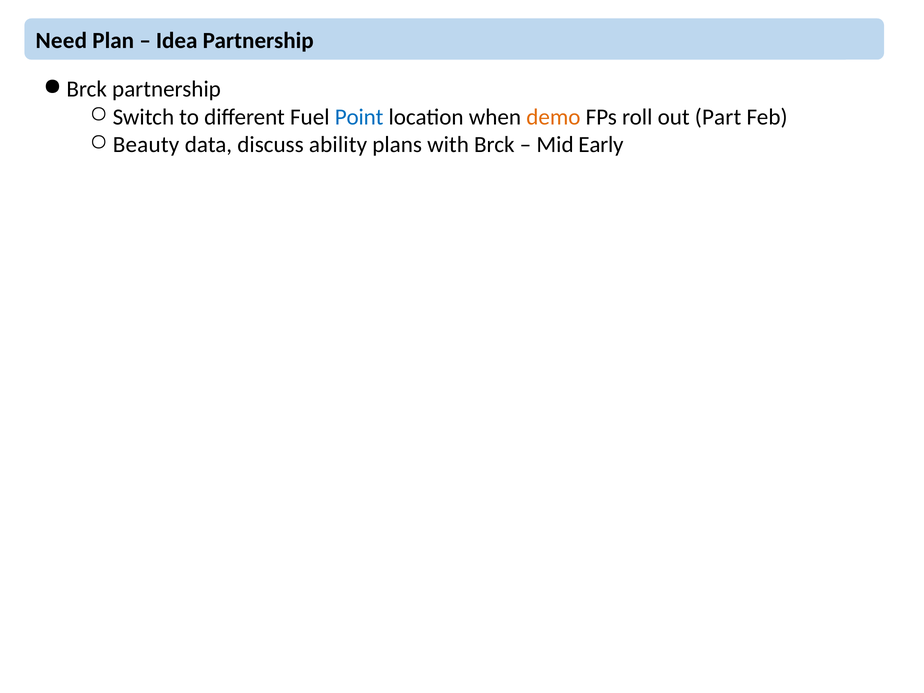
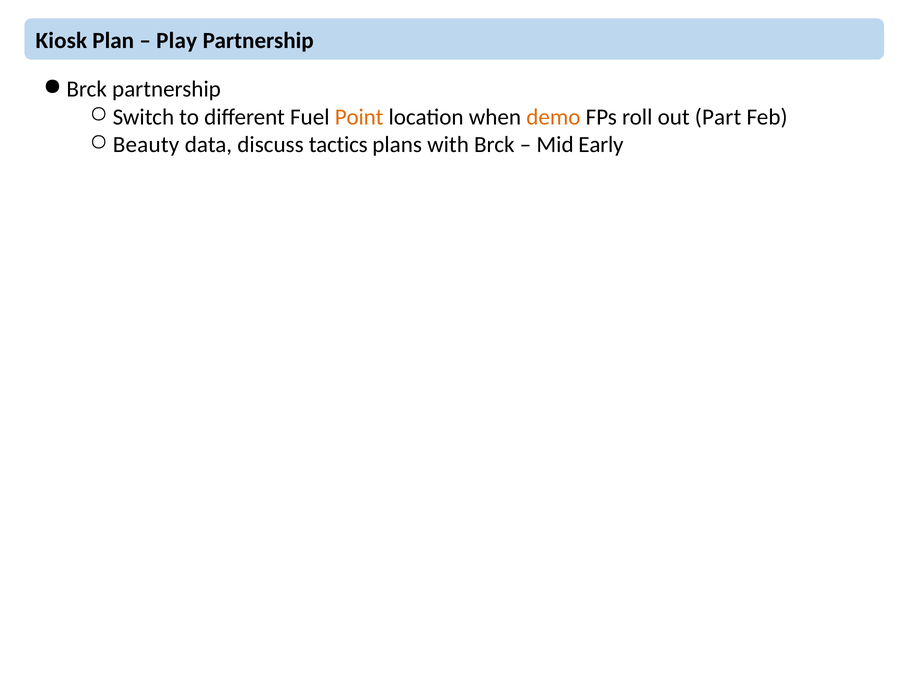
Need: Need -> Kiosk
Idea: Idea -> Play
Point colour: blue -> orange
ability: ability -> tactics
